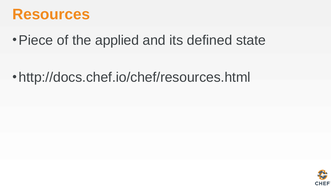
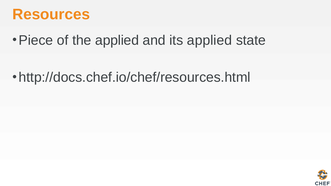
its defined: defined -> applied
